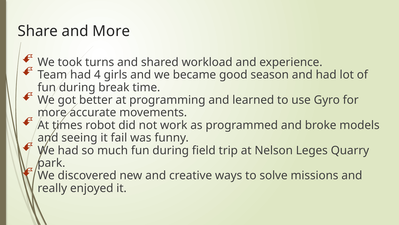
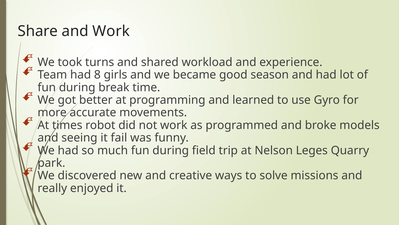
and More: More -> Work
4: 4 -> 8
